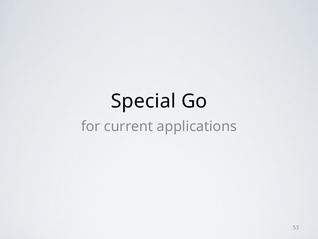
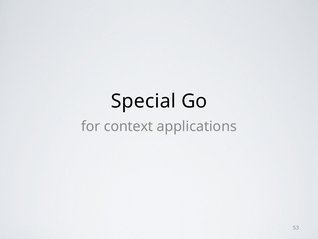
current: current -> context
